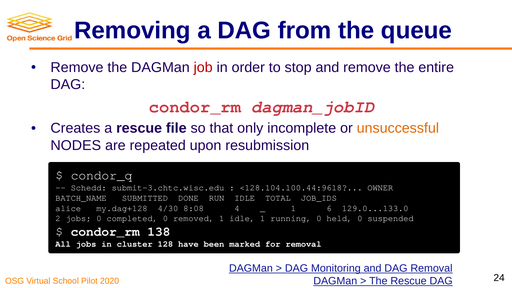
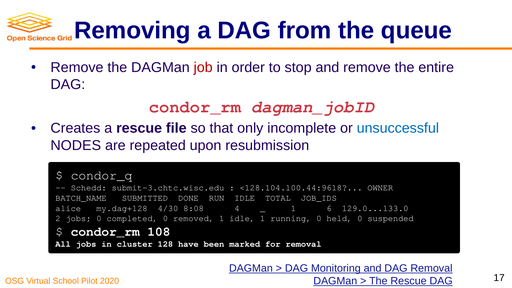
unsuccessful colour: orange -> blue
138: 138 -> 108
24: 24 -> 17
